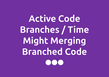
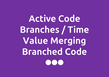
Might: Might -> Value
